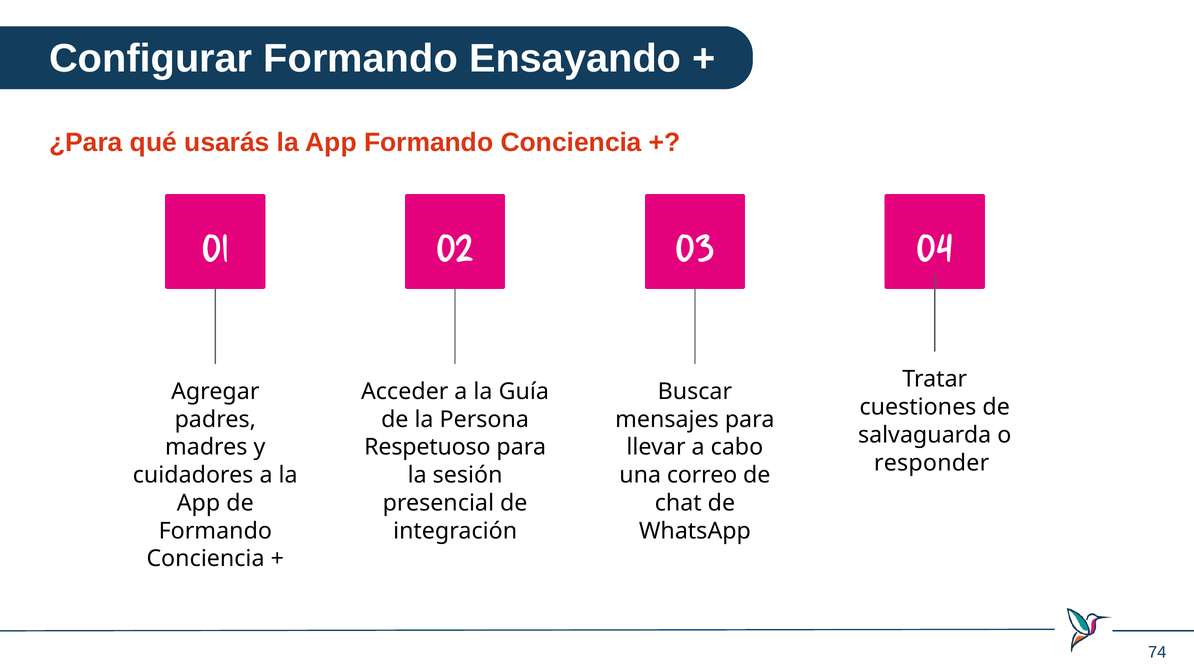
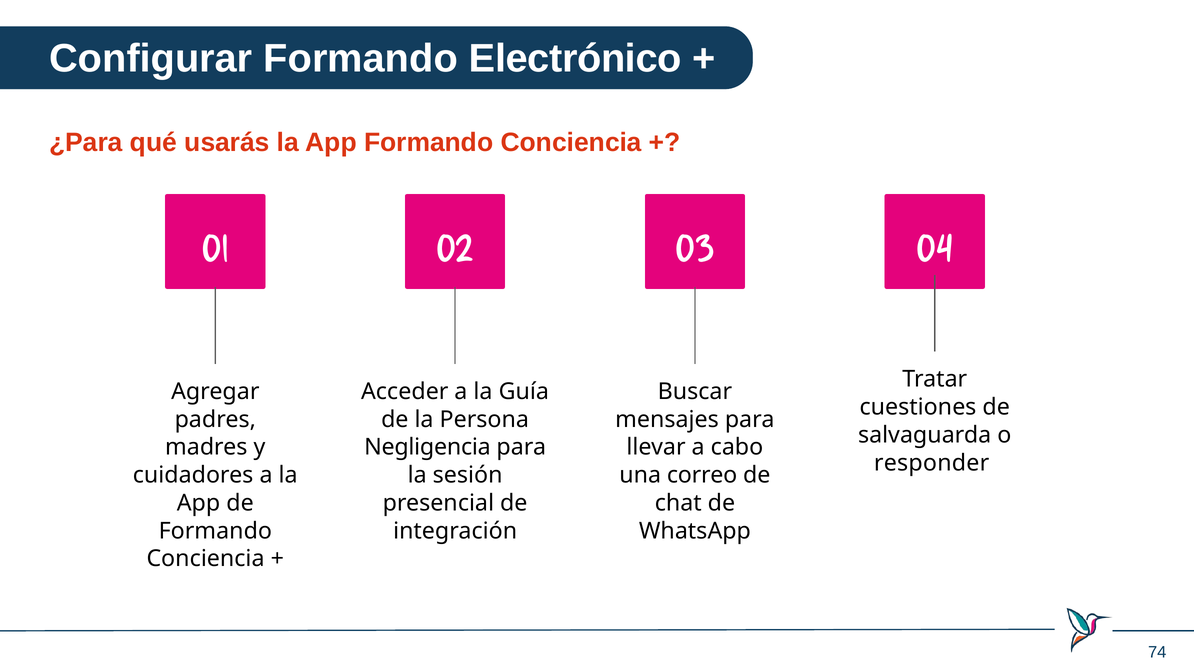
Ensayando: Ensayando -> Electrónico
Respetuoso: Respetuoso -> Negligencia
